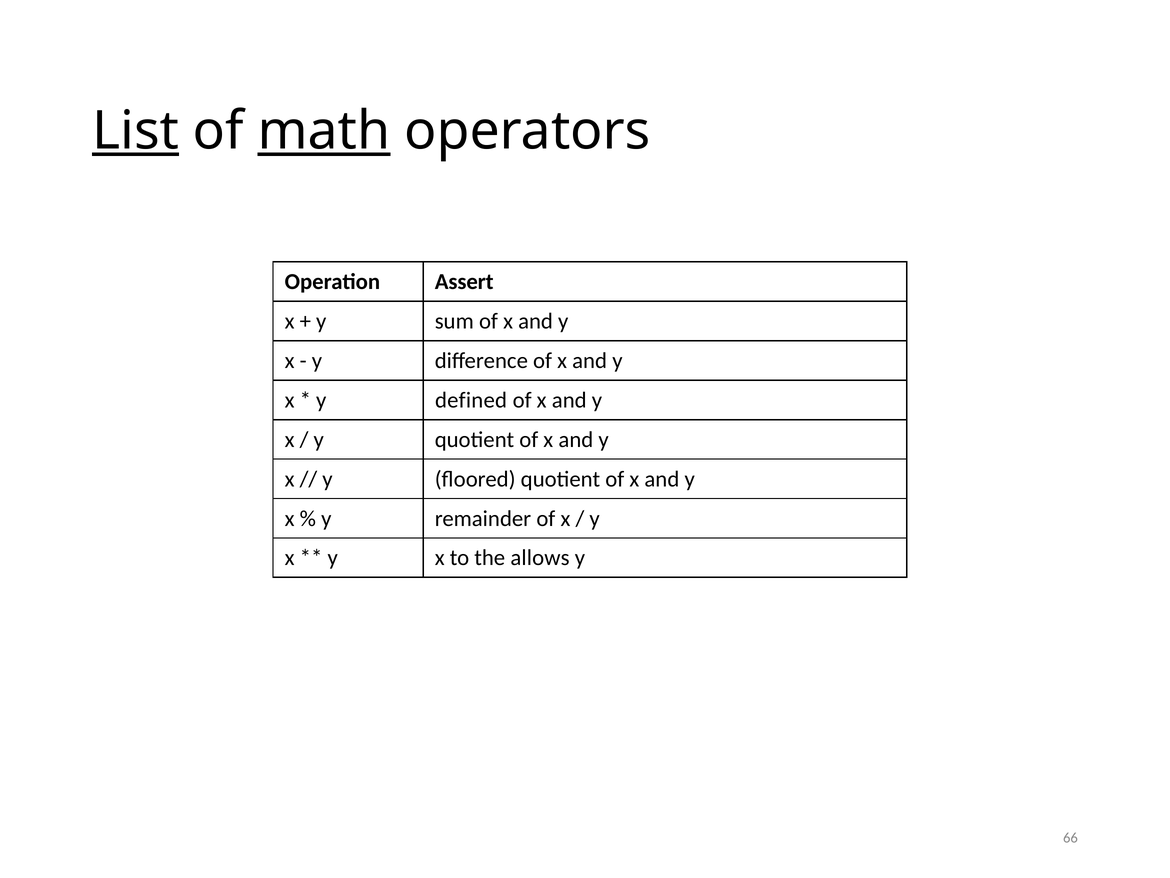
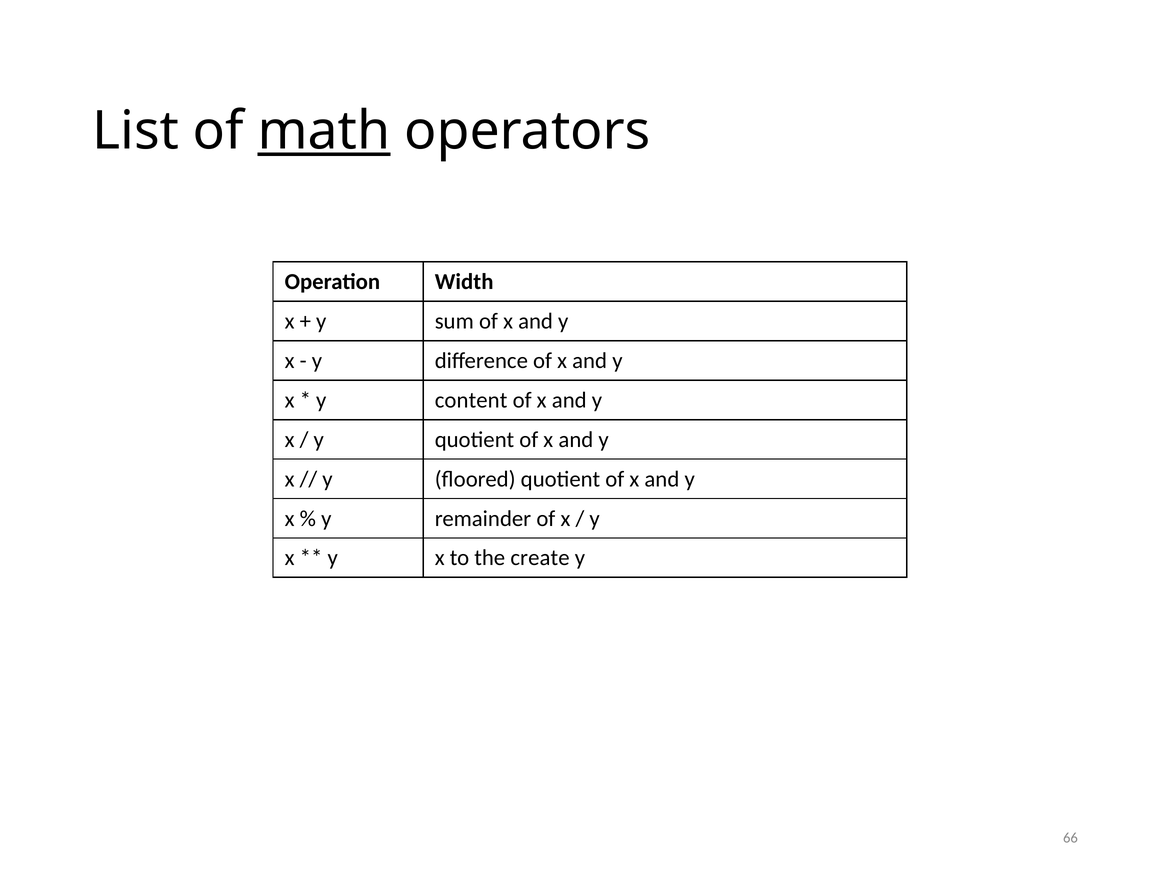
List underline: present -> none
Assert: Assert -> Width
defined: defined -> content
allows: allows -> create
